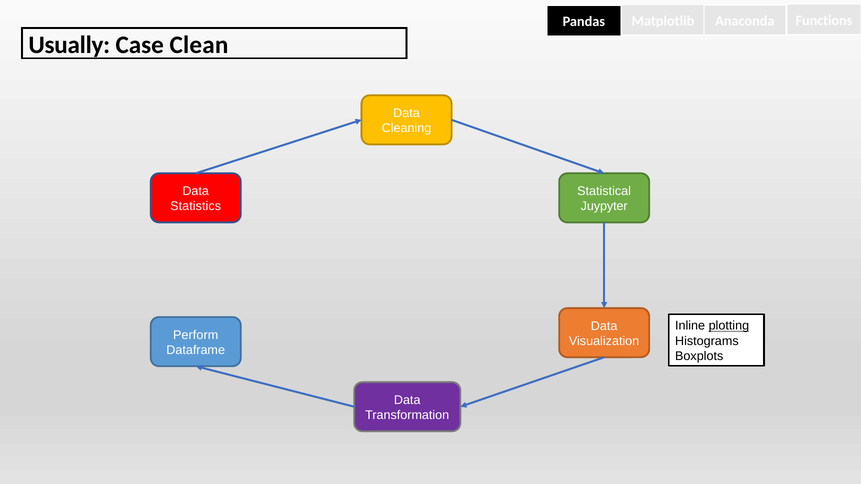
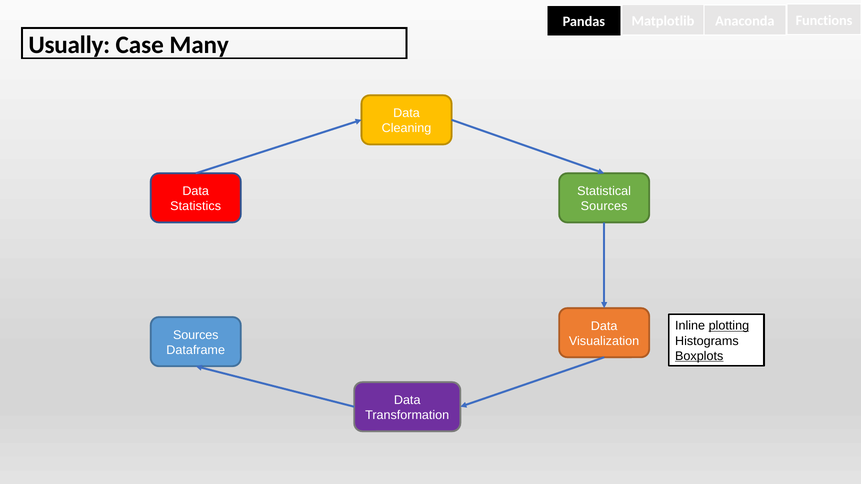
Clean: Clean -> Many
Juypyter at (604, 206): Juypyter -> Sources
Perform at (196, 335): Perform -> Sources
Boxplots underline: none -> present
